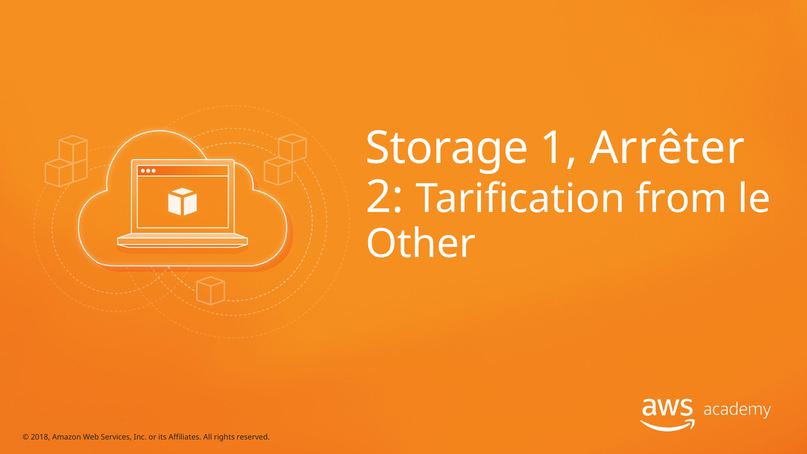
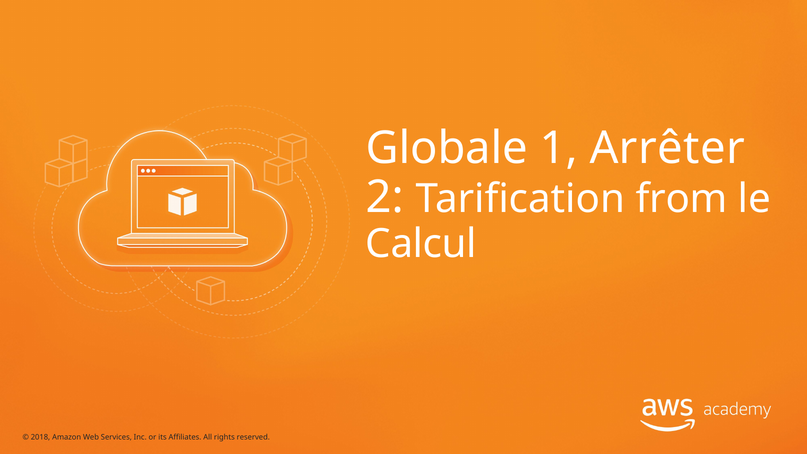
Storage: Storage -> Globale
Other: Other -> Calcul
